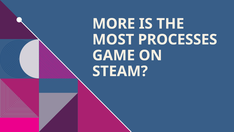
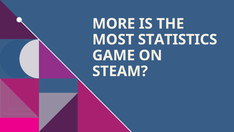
PROCESSES: PROCESSES -> STATISTICS
